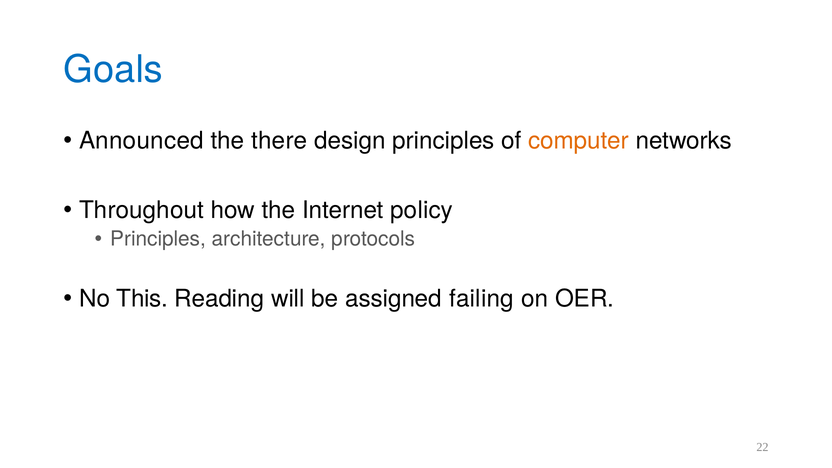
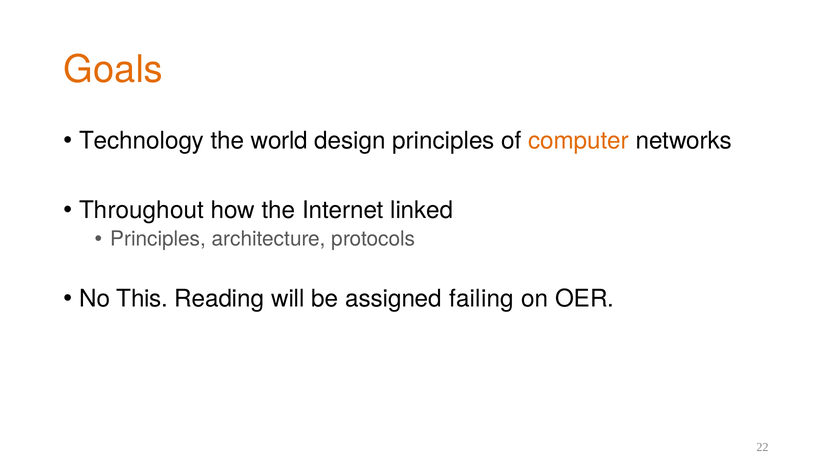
Goals colour: blue -> orange
Announced: Announced -> Technology
there: there -> world
policy: policy -> linked
